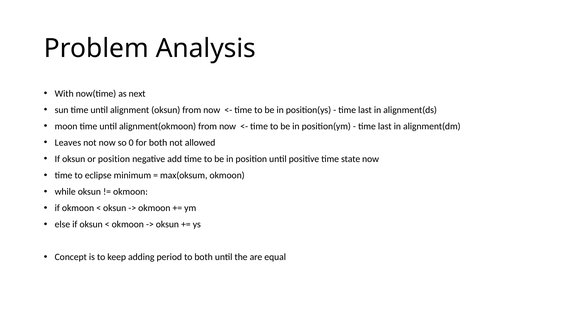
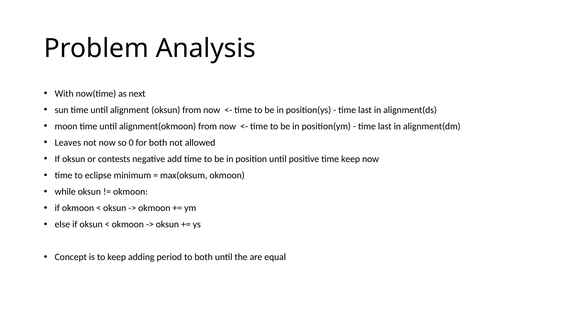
or position: position -> contests
time state: state -> keep
